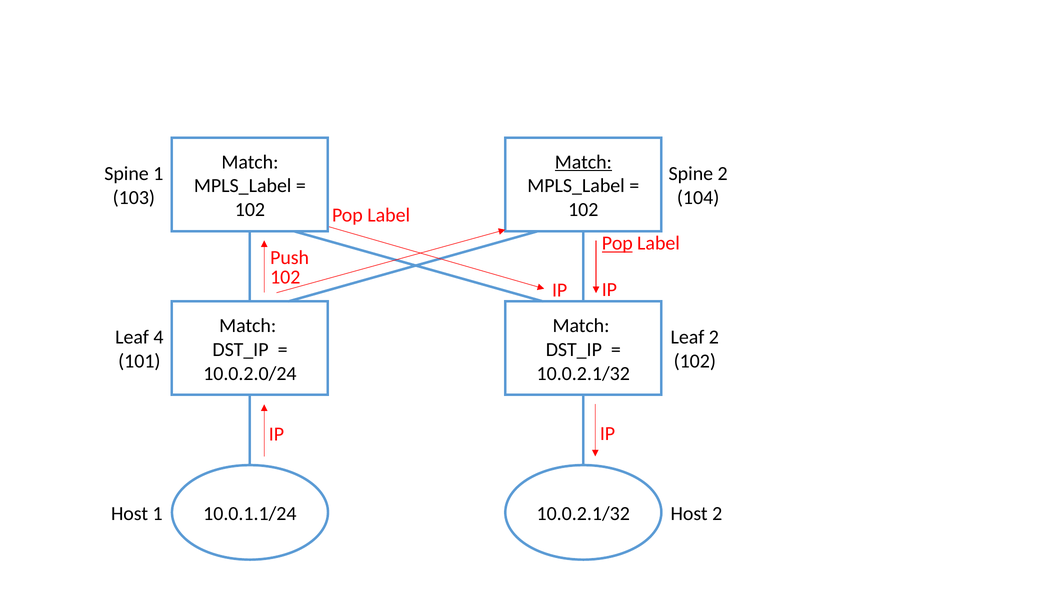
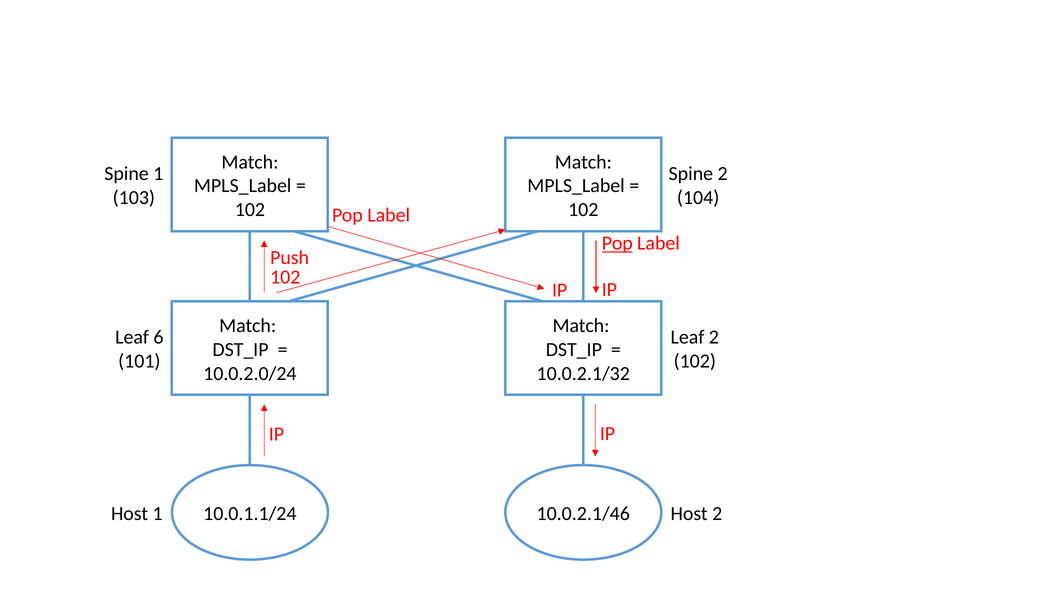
Match at (583, 162) underline: present -> none
4: 4 -> 6
10.0.1.1/24 10.0.2.1/32: 10.0.2.1/32 -> 10.0.2.1/46
